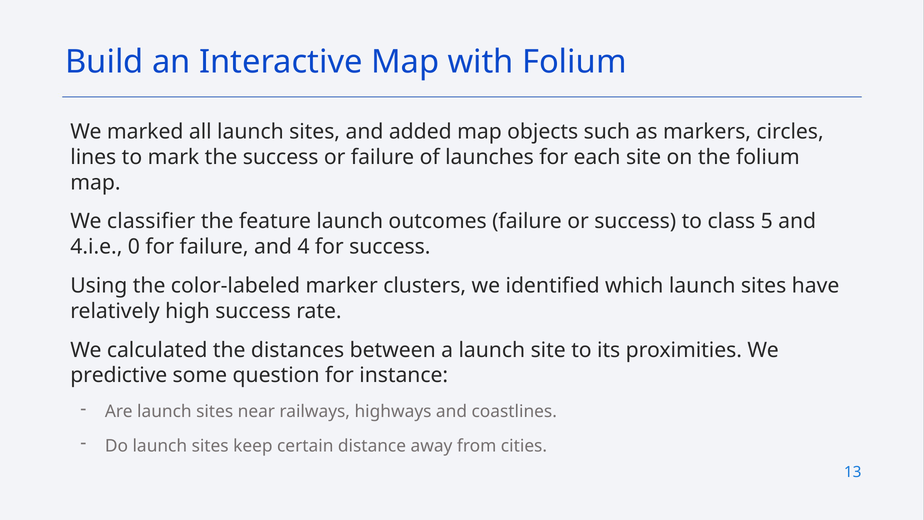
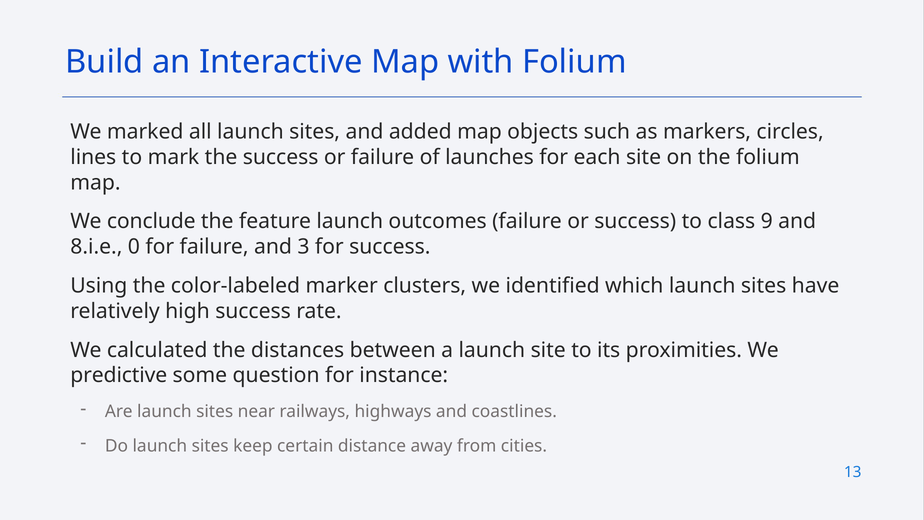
classifier: classifier -> conclude
5: 5 -> 9
4.i.e: 4.i.e -> 8.i.e
4: 4 -> 3
